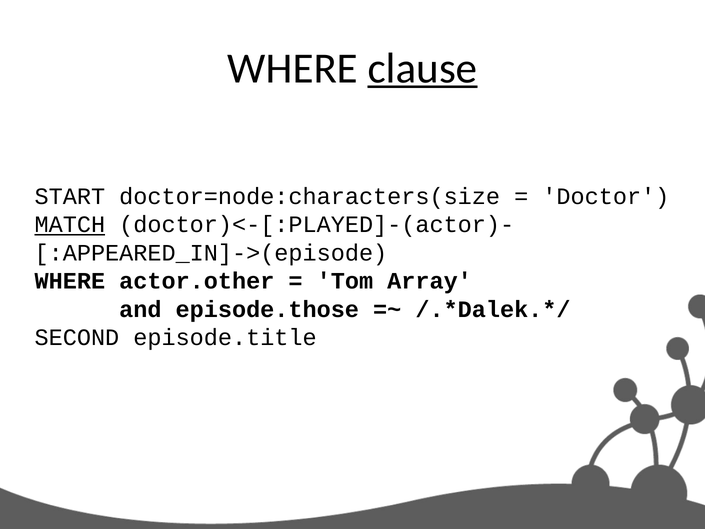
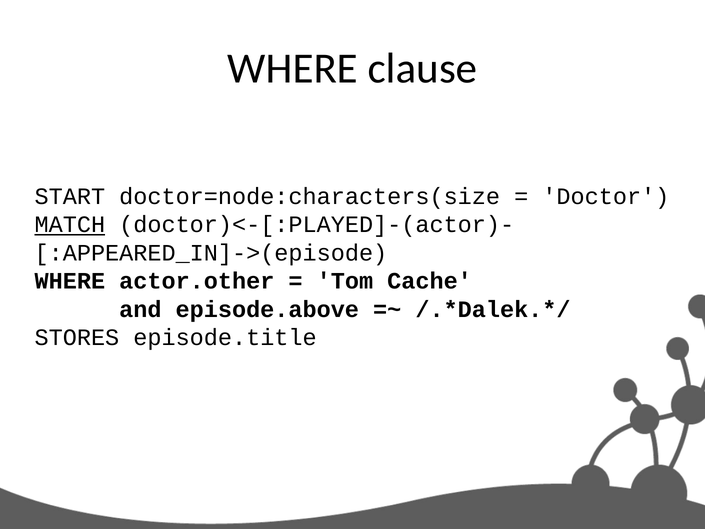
clause underline: present -> none
Array: Array -> Cache
episode.those: episode.those -> episode.above
SECOND: SECOND -> STORES
